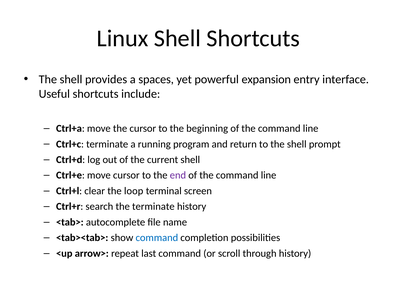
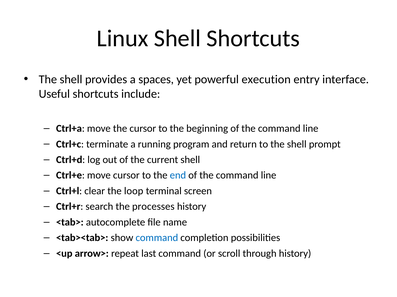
expansion: expansion -> execution
end colour: purple -> blue
the terminate: terminate -> processes
